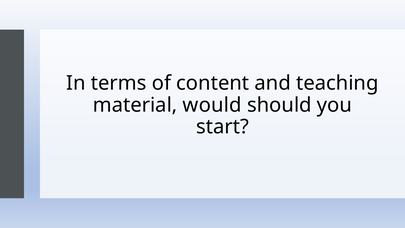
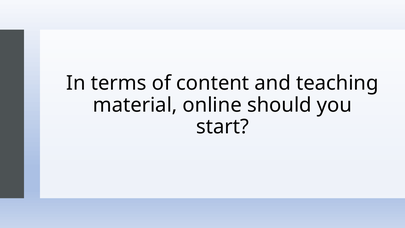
would: would -> online
